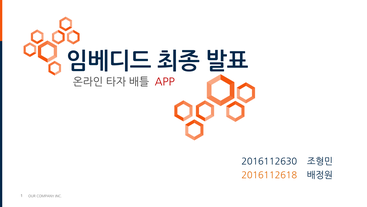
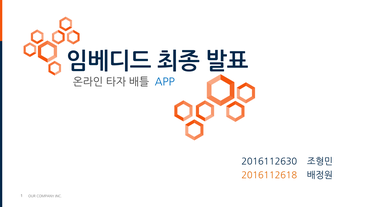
APP colour: red -> blue
